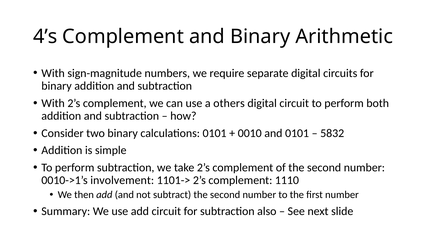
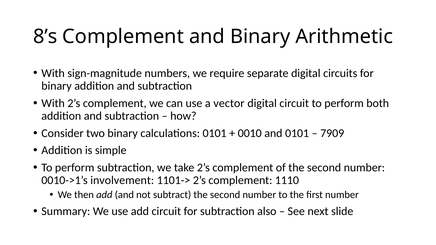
4’s: 4’s -> 8’s
others: others -> vector
5832: 5832 -> 7909
